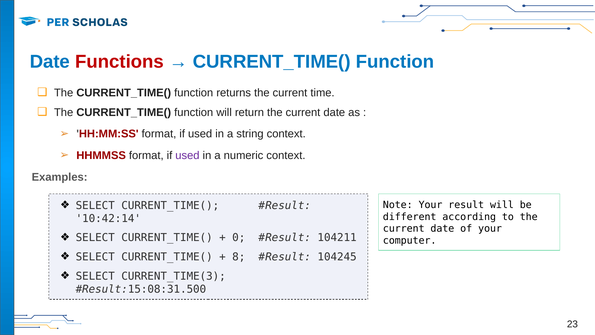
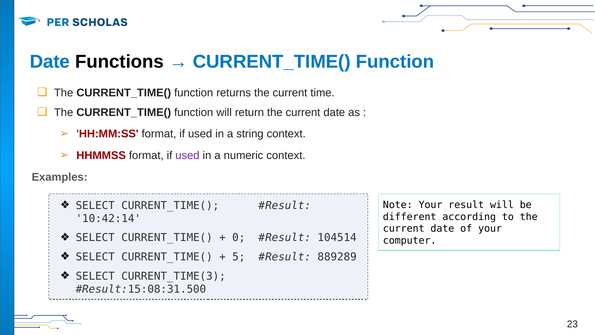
Functions colour: red -> black
104211: 104211 -> 104514
8: 8 -> 5
104245: 104245 -> 889289
